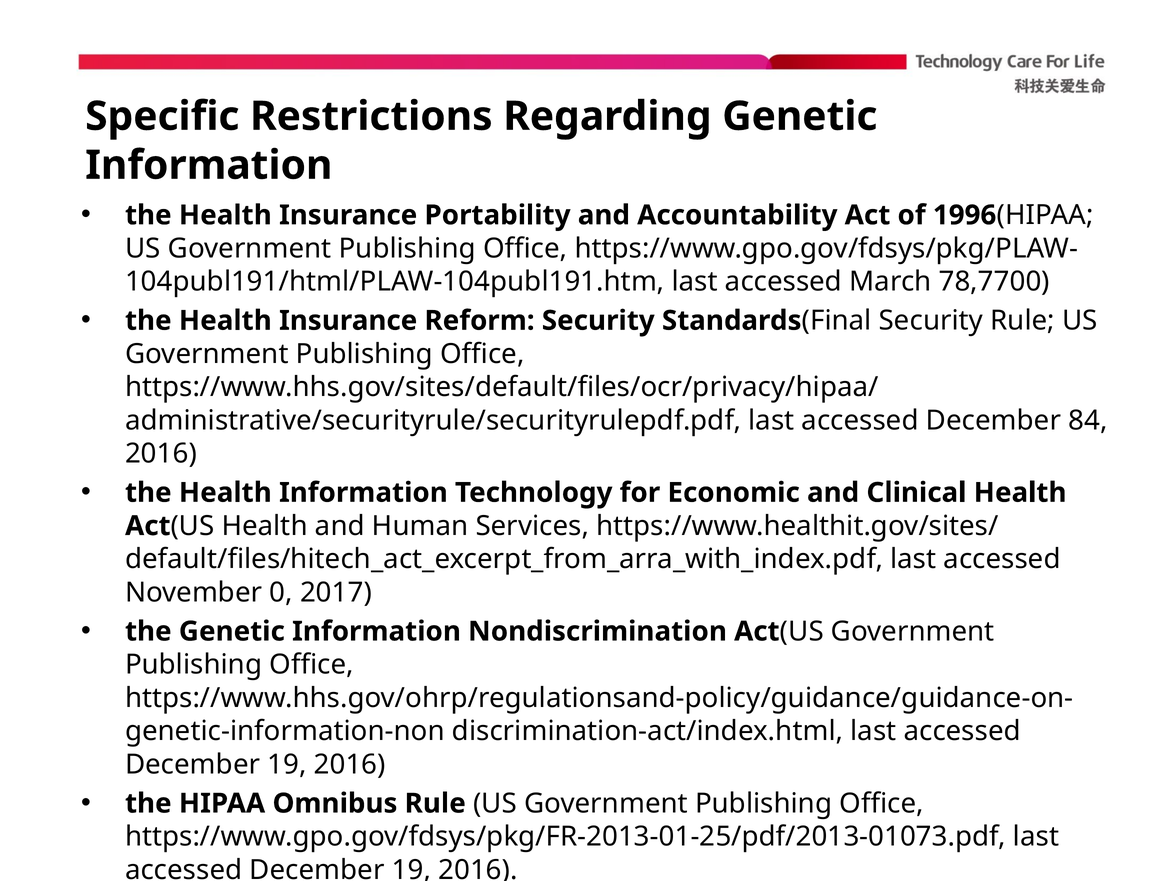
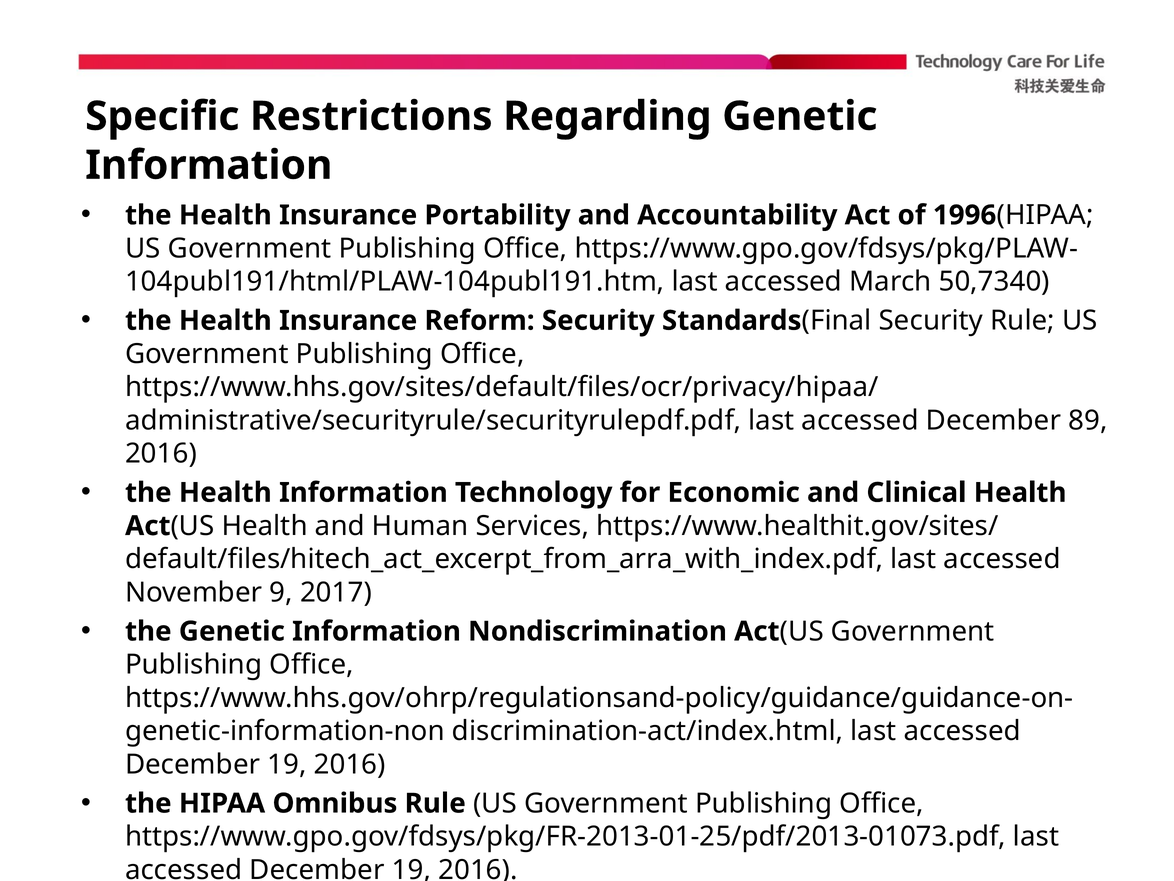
78,7700: 78,7700 -> 50,7340
84: 84 -> 89
0: 0 -> 9
